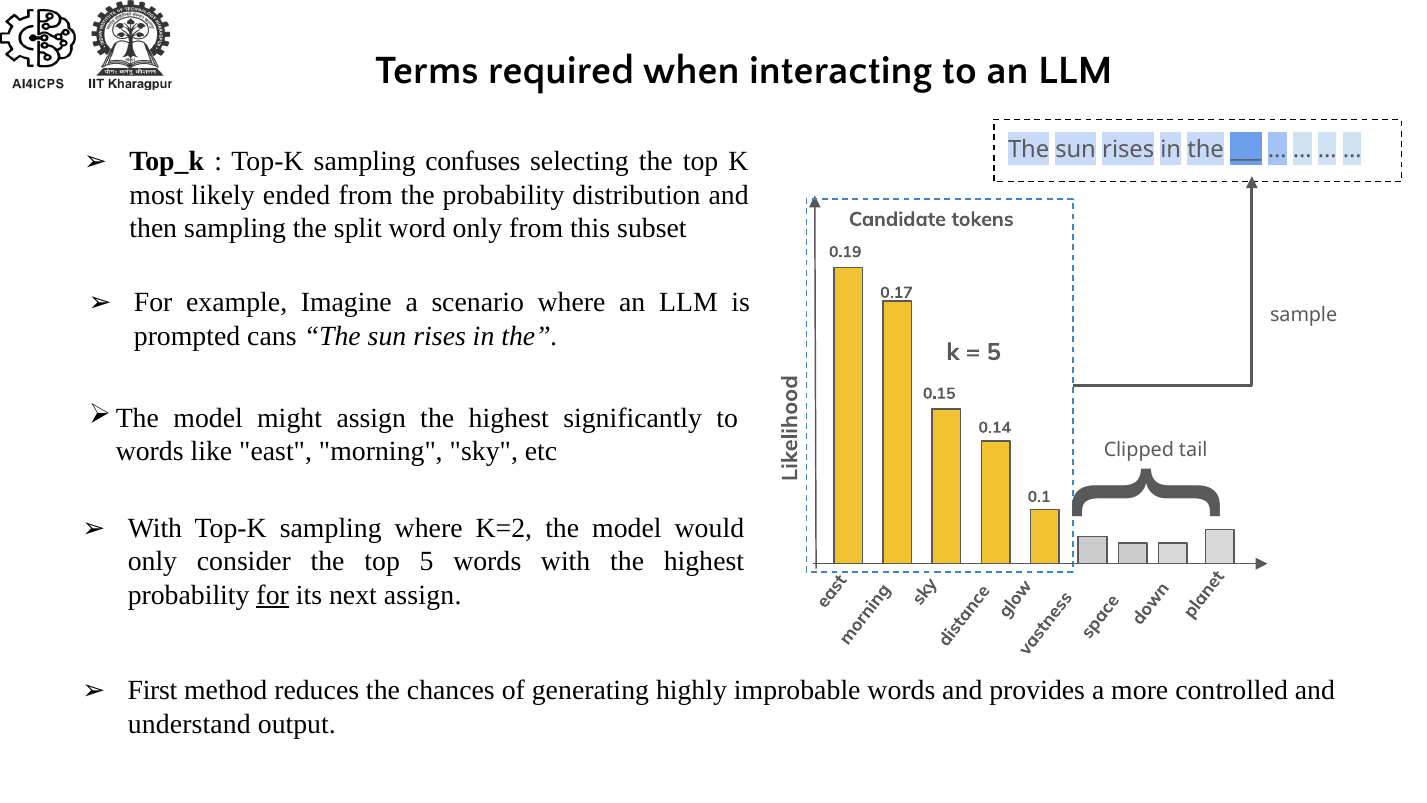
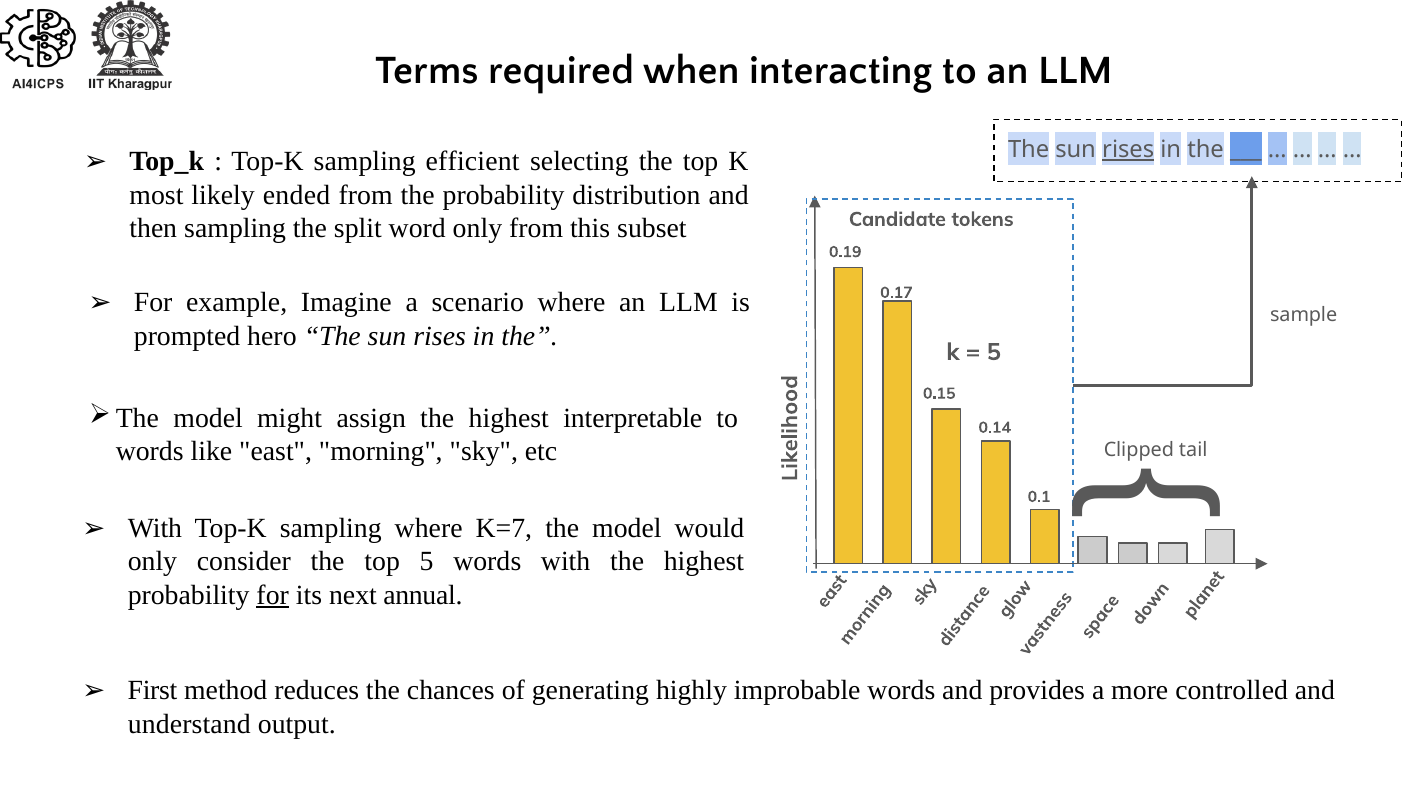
rises at (1128, 150) underline: none -> present
confuses: confuses -> efficient
cans: cans -> hero
significantly: significantly -> interpretable
K=2: K=2 -> K=7
next assign: assign -> annual
